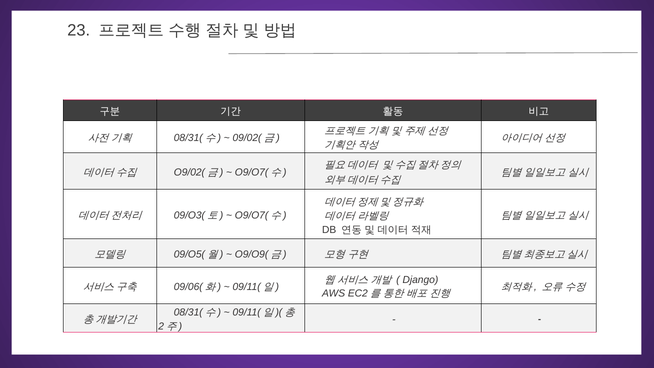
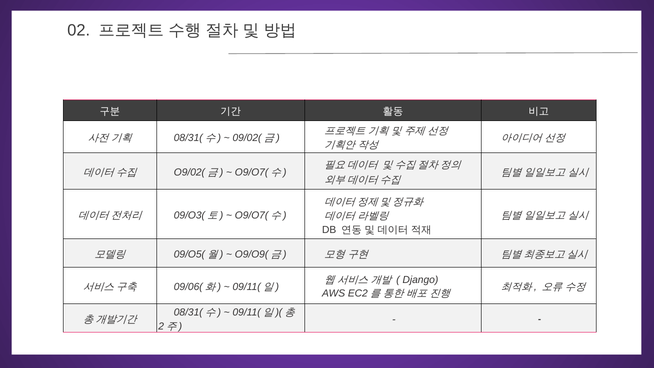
23: 23 -> 02
